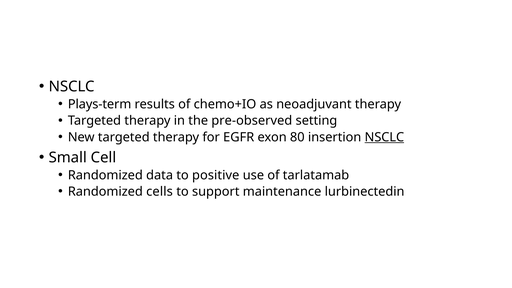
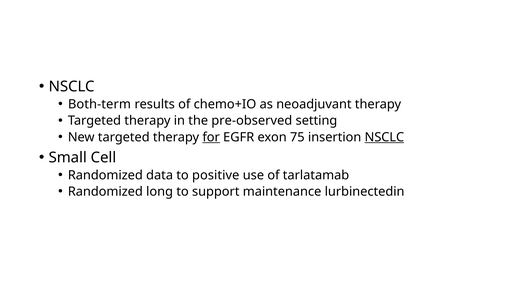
Plays-term: Plays-term -> Both-term
for underline: none -> present
80: 80 -> 75
cells: cells -> long
